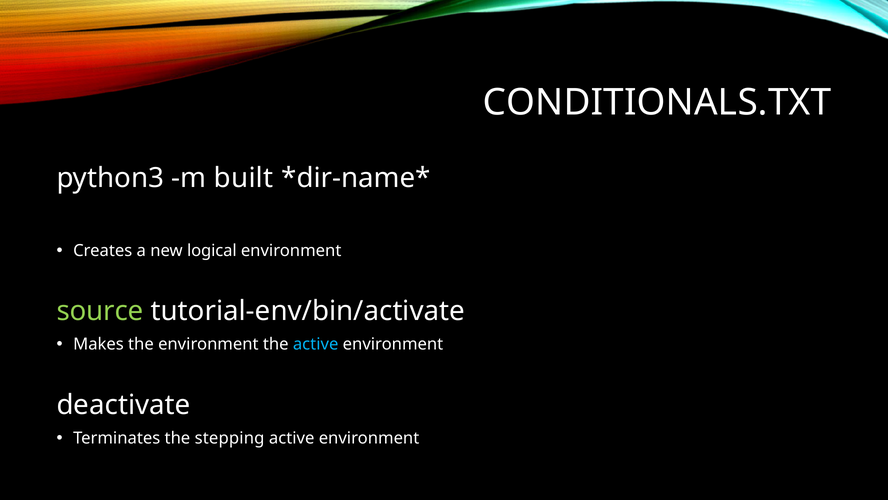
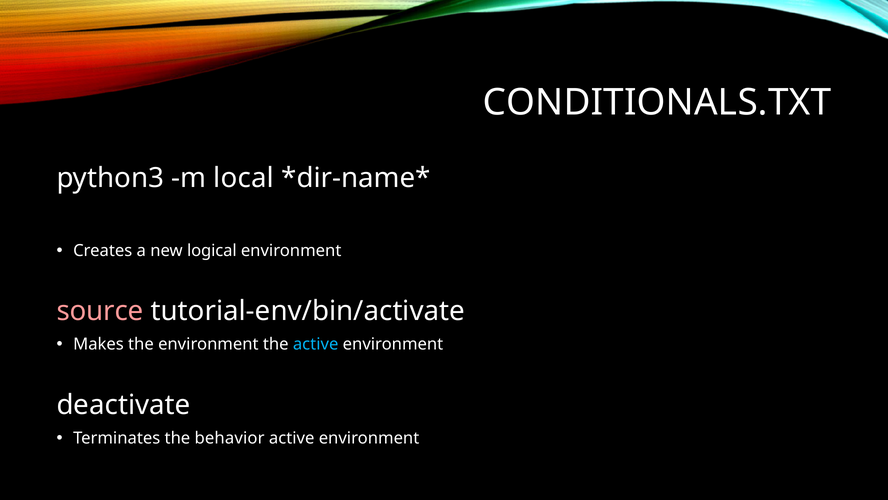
built: built -> local
source colour: light green -> pink
stepping: stepping -> behavior
